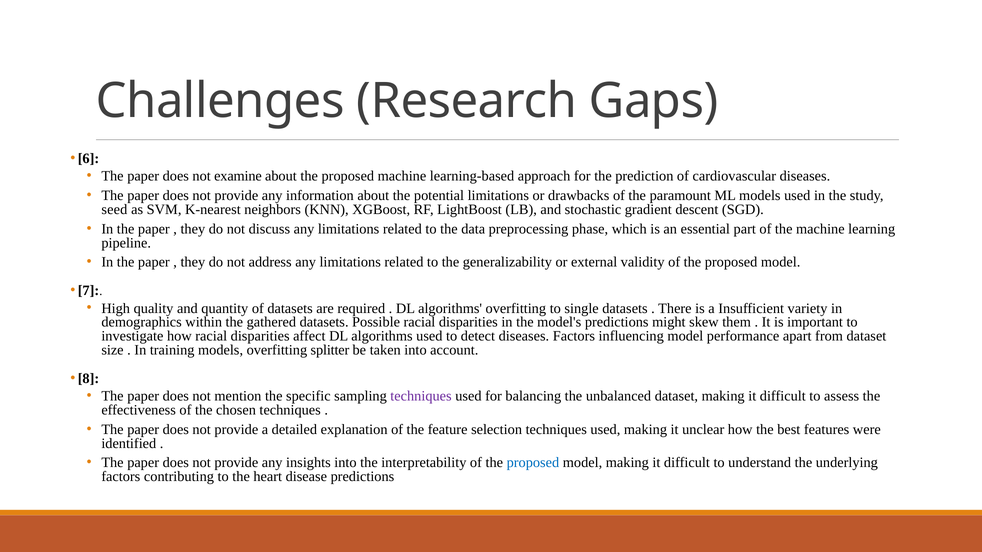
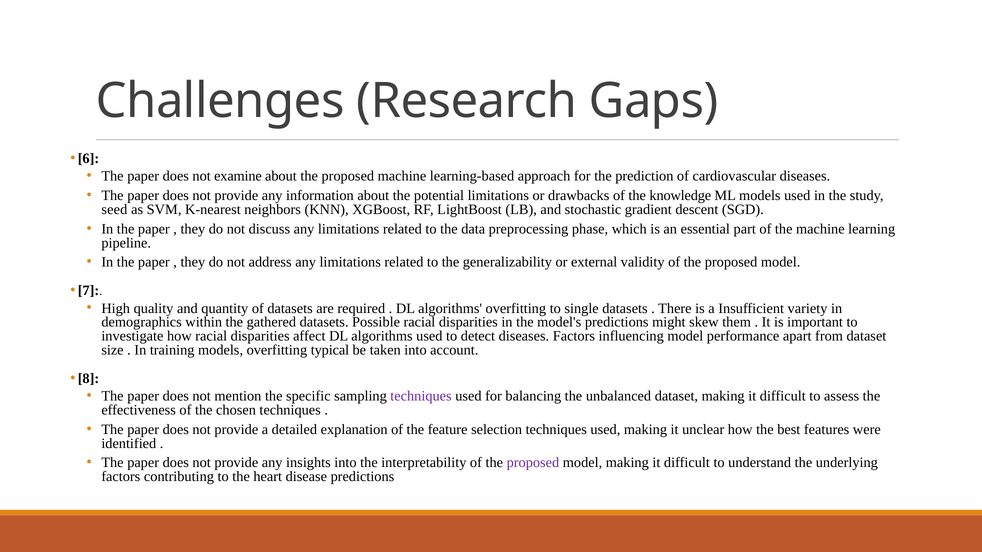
paramount: paramount -> knowledge
splitter: splitter -> typical
proposed at (533, 463) colour: blue -> purple
